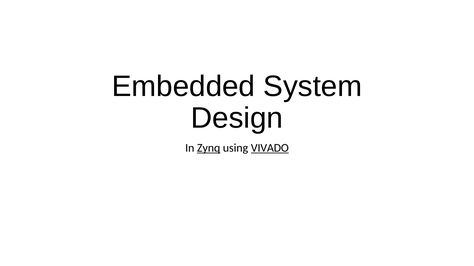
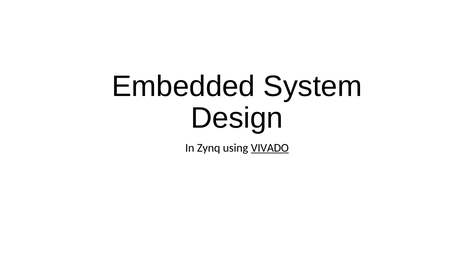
Zynq underline: present -> none
